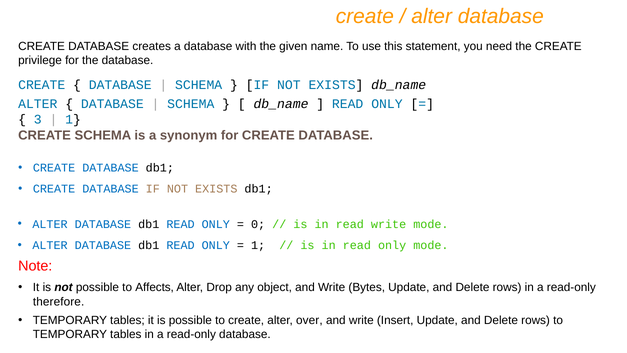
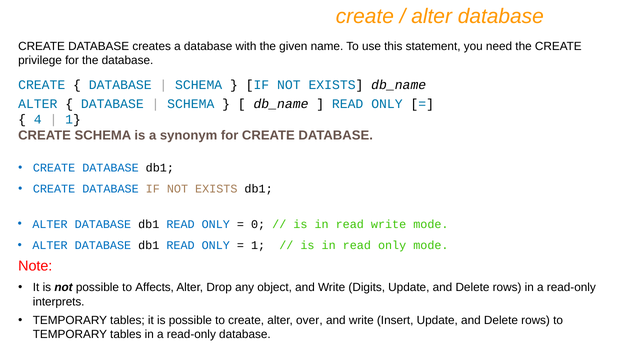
3: 3 -> 4
Bytes: Bytes -> Digits
therefore: therefore -> interprets
